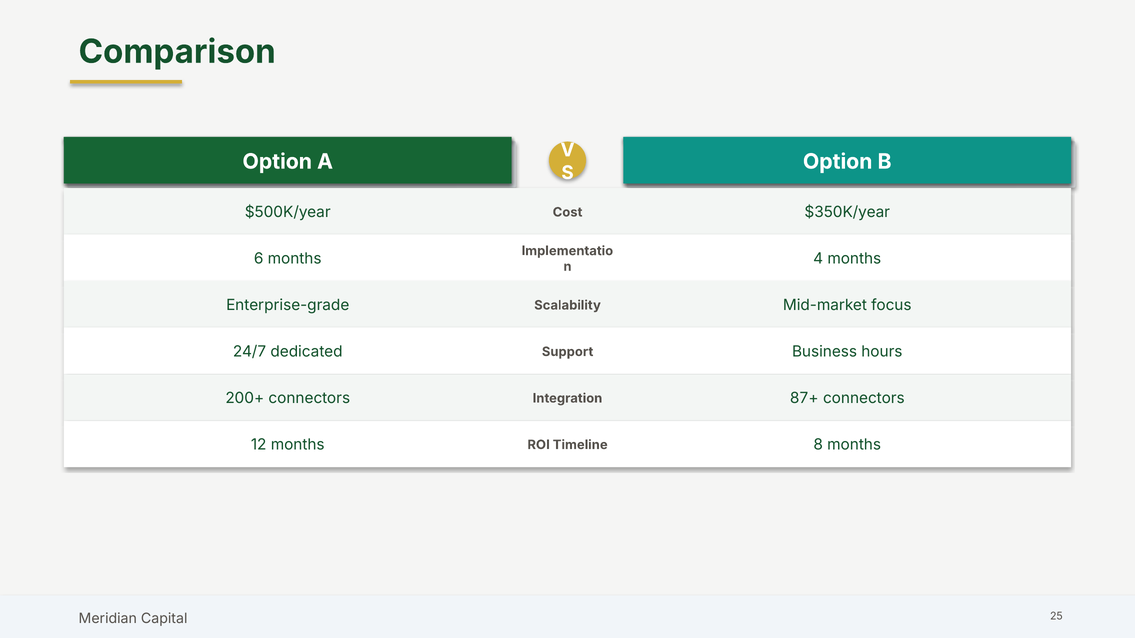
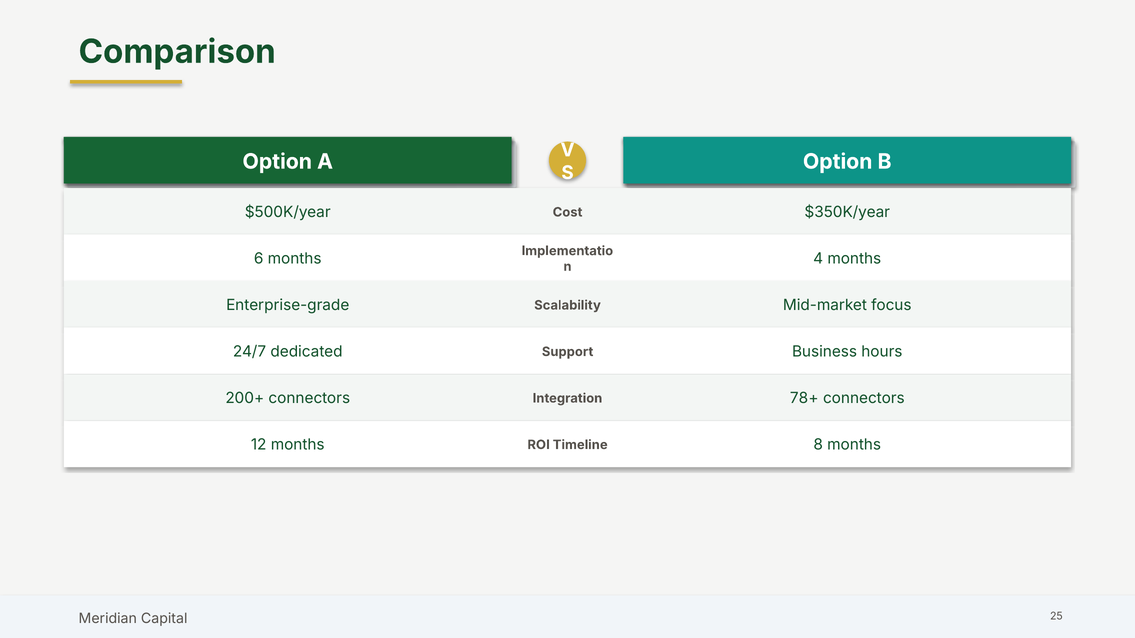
87+: 87+ -> 78+
